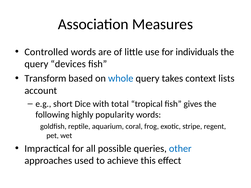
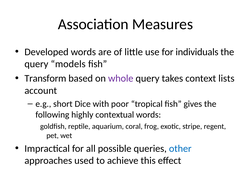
Controlled: Controlled -> Developed
devices: devices -> models
whole colour: blue -> purple
total: total -> poor
popularity: popularity -> contextual
